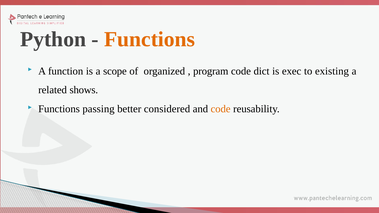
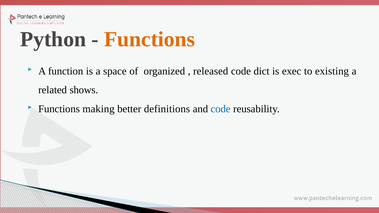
scope: scope -> space
program: program -> released
passing: passing -> making
considered: considered -> definitions
code at (221, 109) colour: orange -> blue
